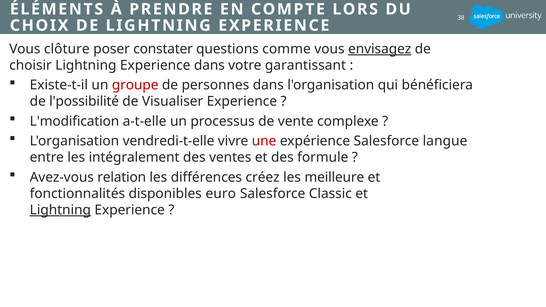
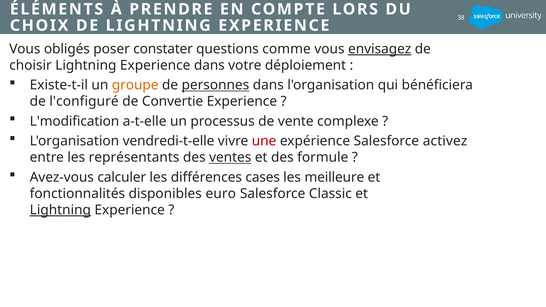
clôture: clôture -> obligés
garantissant: garantissant -> déploiement
groupe colour: red -> orange
personnes underline: none -> present
l'possibilité: l'possibilité -> l'configuré
Visualiser: Visualiser -> Convertie
langue: langue -> activez
intégralement: intégralement -> représentants
ventes underline: none -> present
relation: relation -> calculer
créez: créez -> cases
